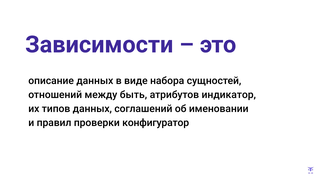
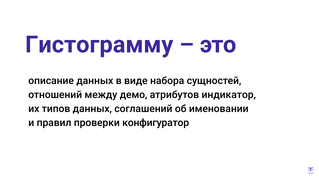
Зависимости: Зависимости -> Гистограмму
быть: быть -> демо
